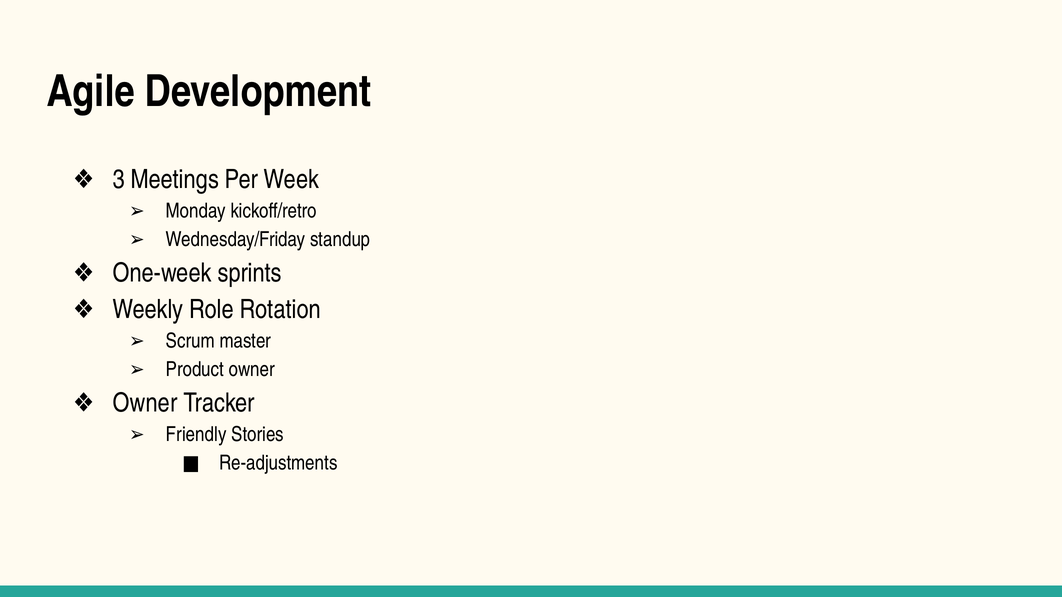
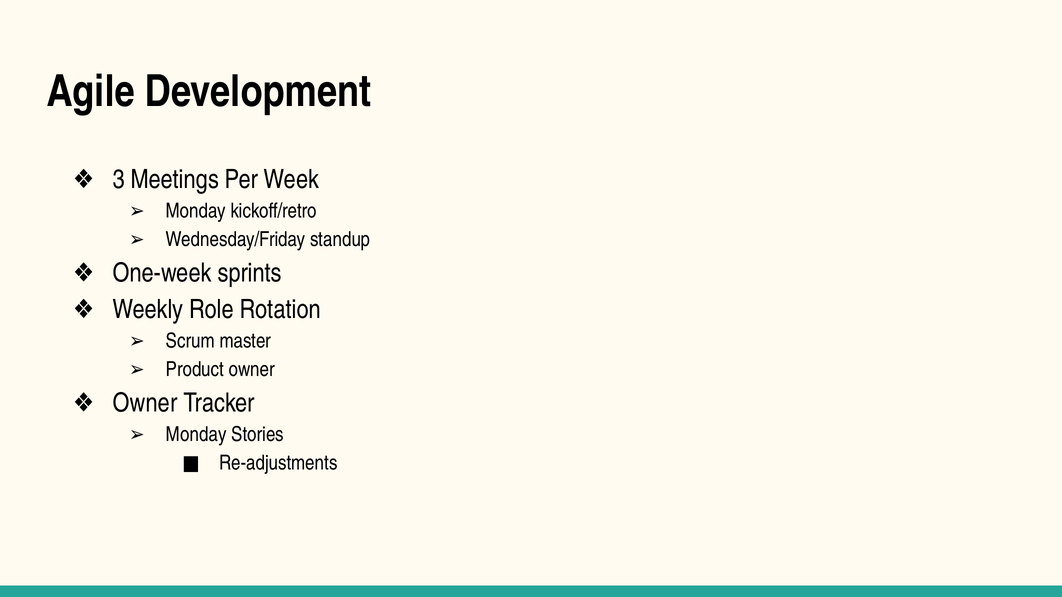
Friendly at (196, 435): Friendly -> Monday
